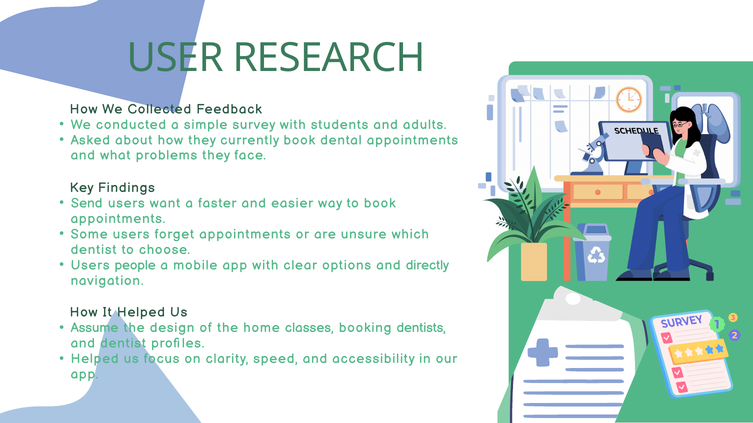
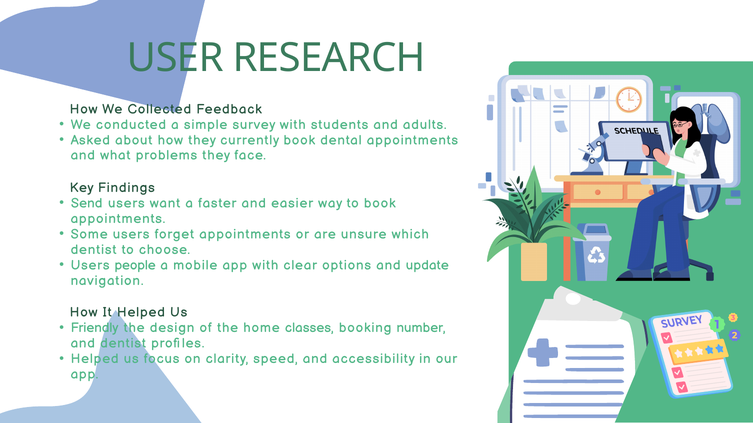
directly: directly -> update
Assume: Assume -> Friendly
dentists: dentists -> number
